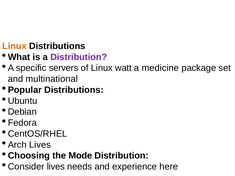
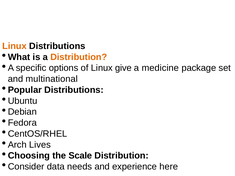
Distribution at (79, 57) colour: purple -> orange
servers: servers -> options
watt: watt -> give
Mode: Mode -> Scale
lives at (56, 167): lives -> data
